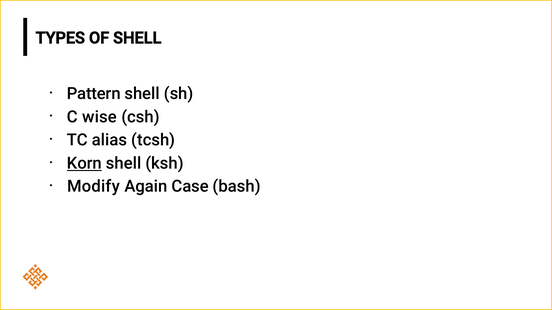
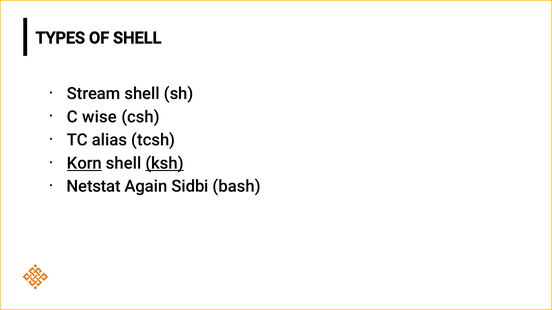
Pattern: Pattern -> Stream
ksh underline: none -> present
Modify: Modify -> Netstat
Case: Case -> Sidbi
